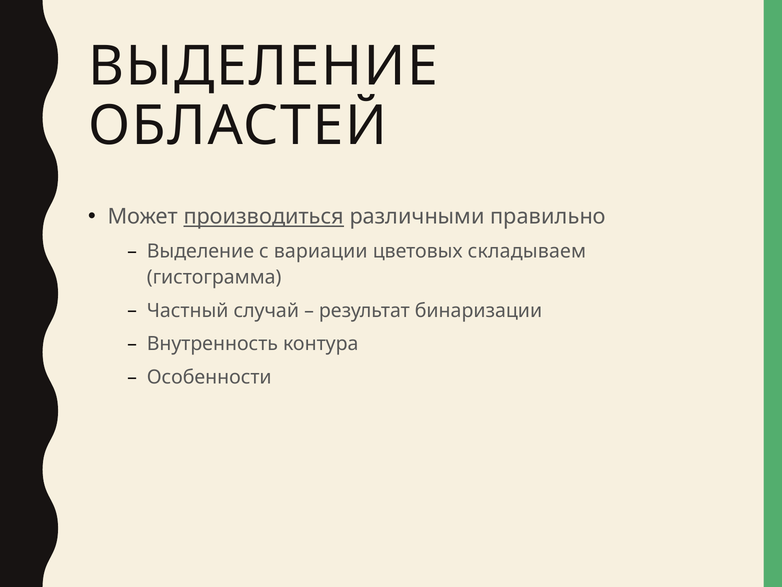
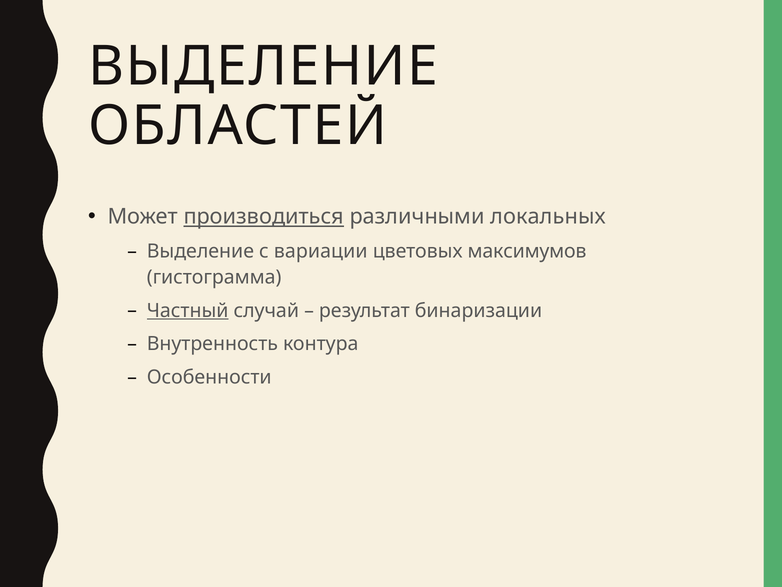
правильно: правильно -> локальных
складываем: складываем -> максимумов
Частный underline: none -> present
